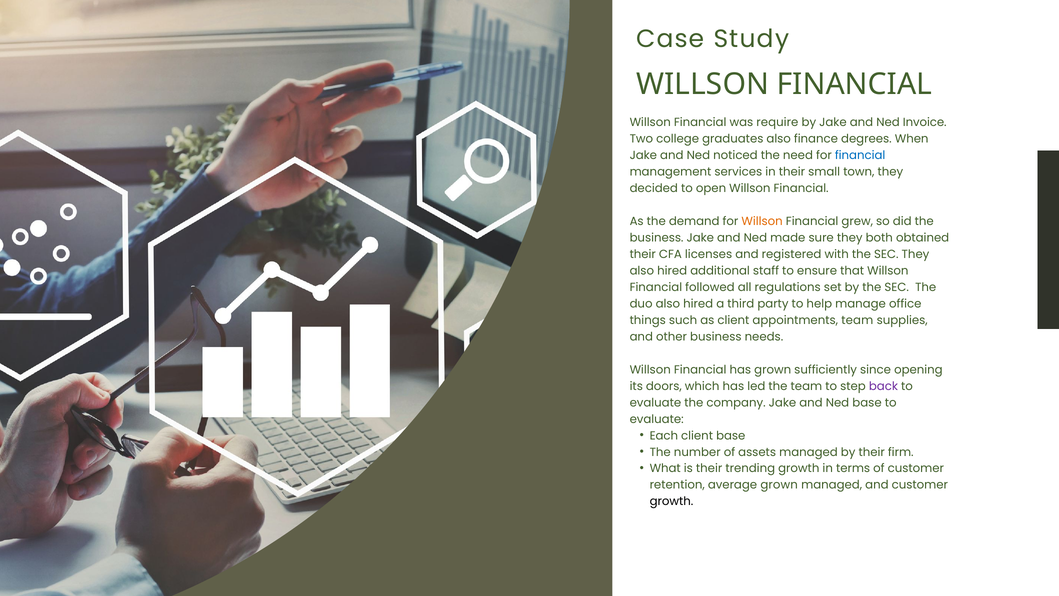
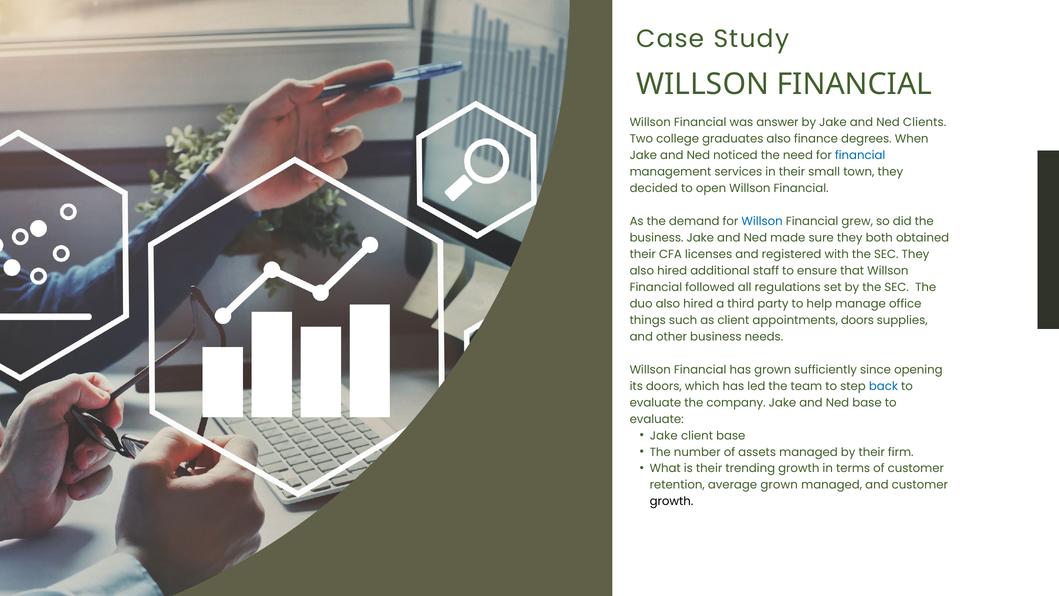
require: require -> answer
Invoice: Invoice -> Clients
Willson at (762, 221) colour: orange -> blue
appointments team: team -> doors
back colour: purple -> blue
Each at (664, 435): Each -> Jake
